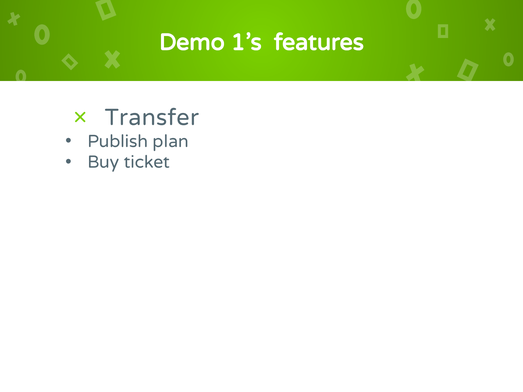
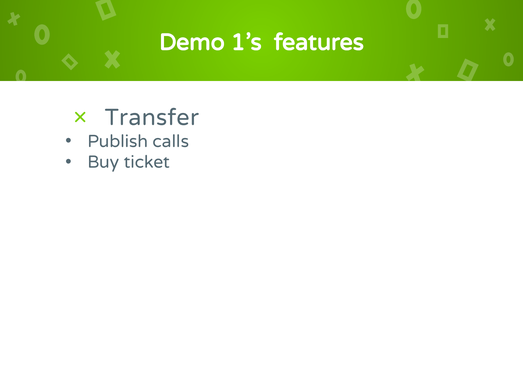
plan: plan -> calls
